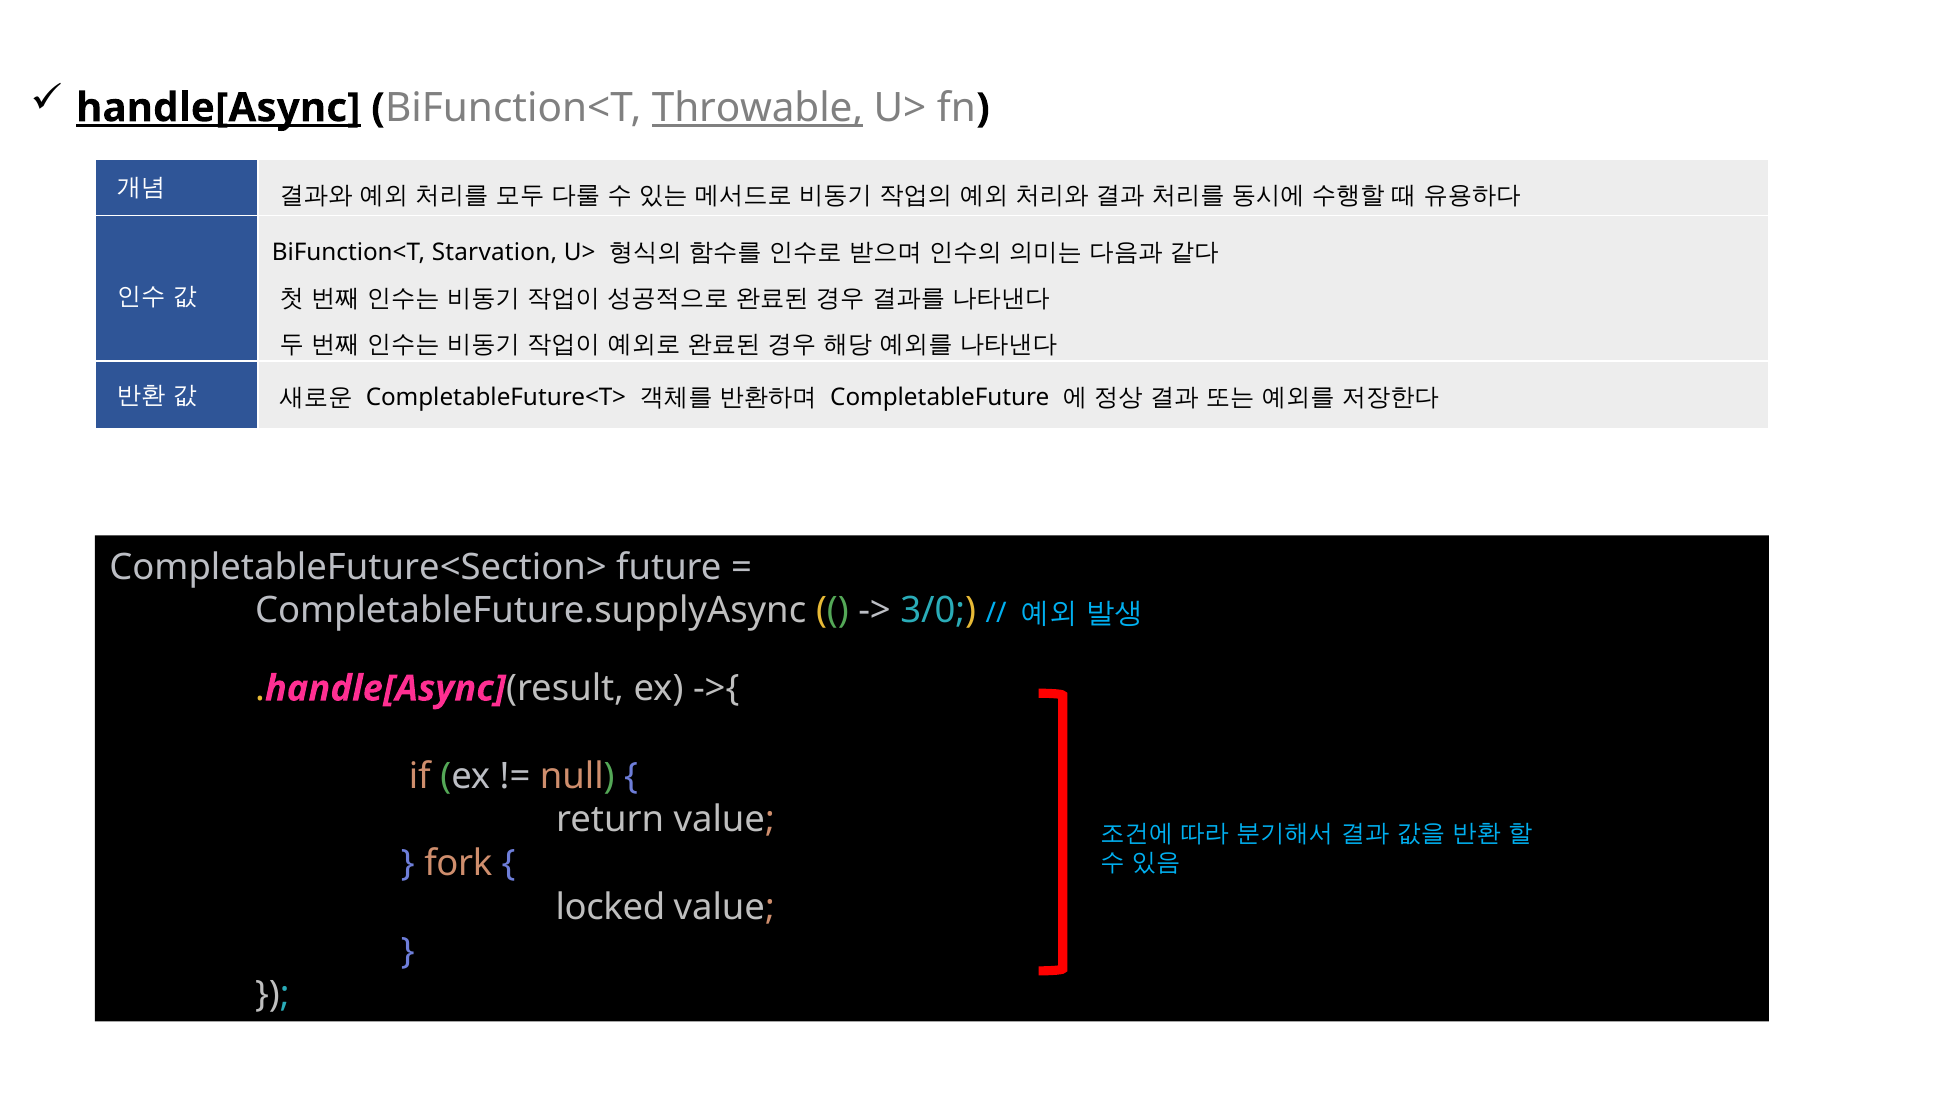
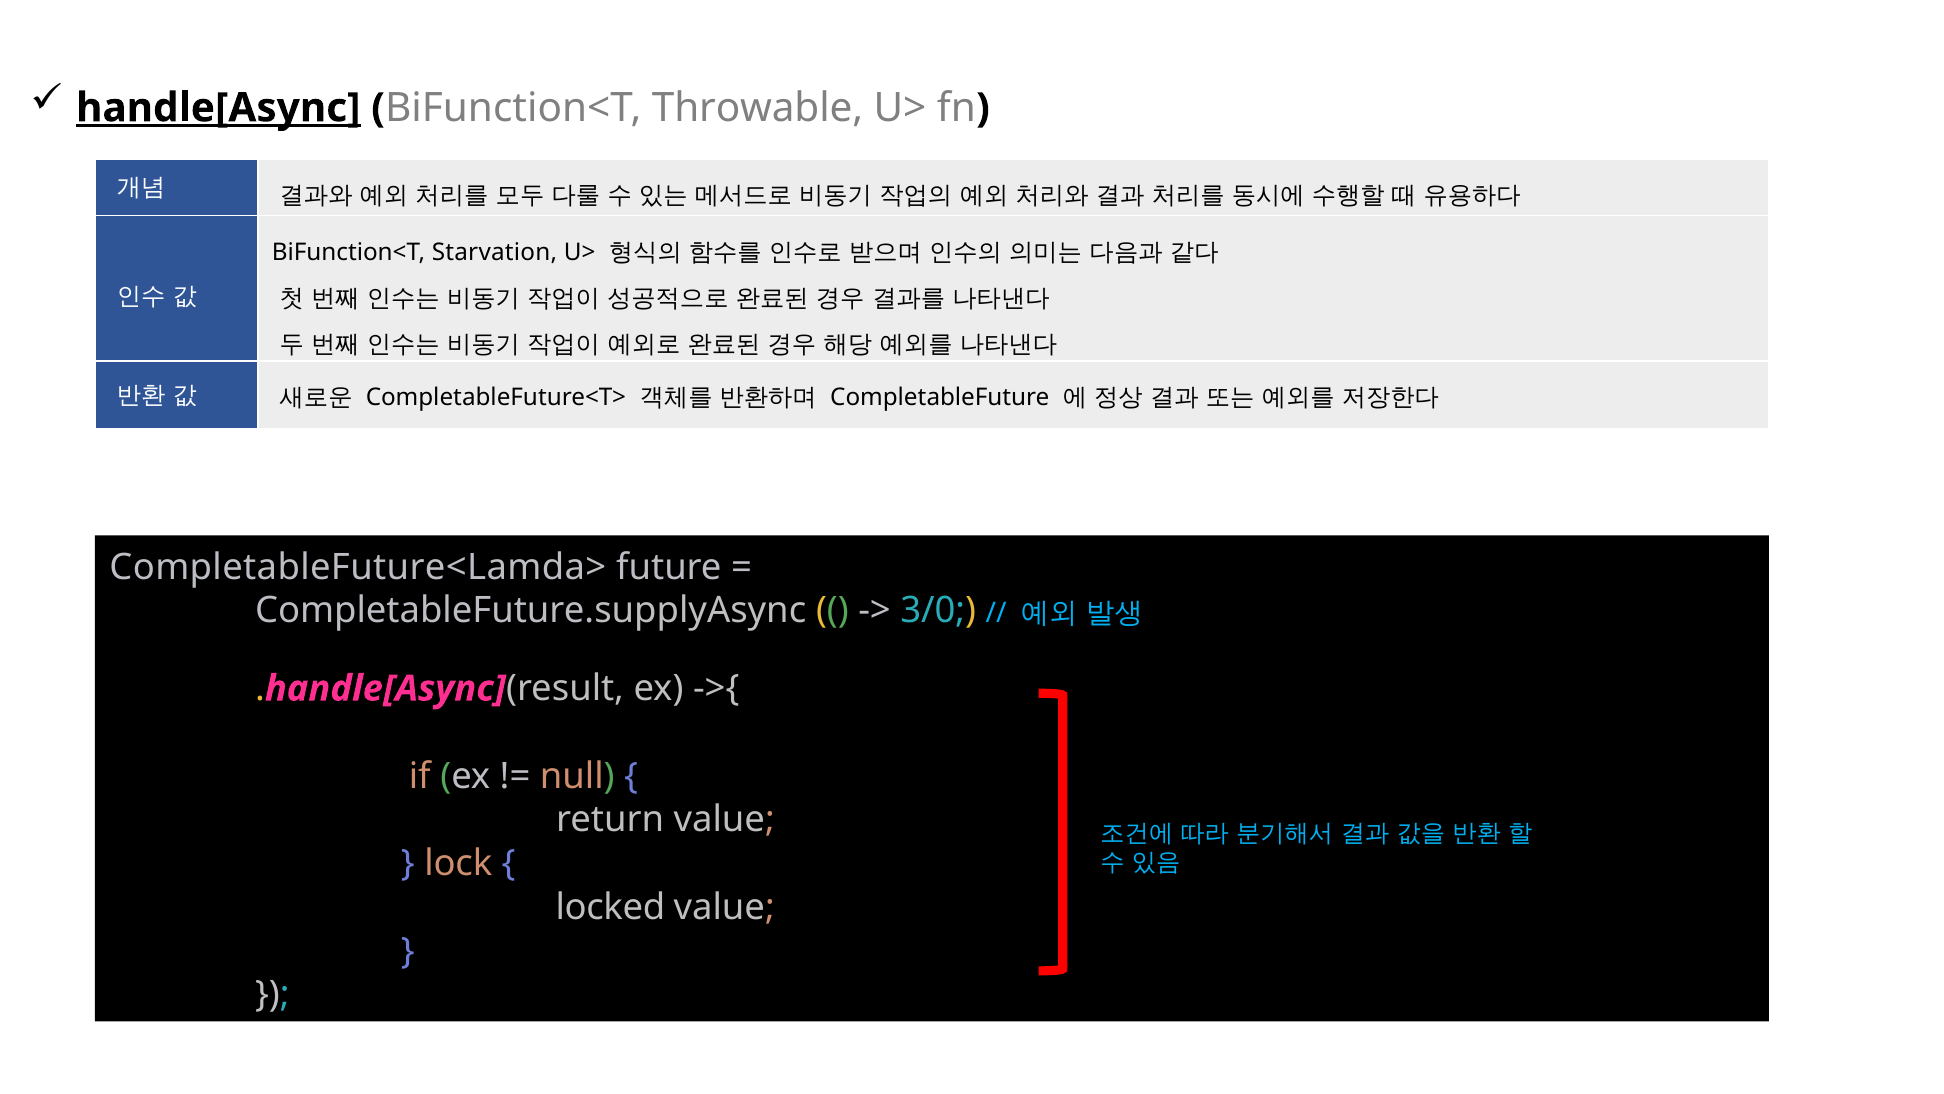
Throwable underline: present -> none
CompletableFuture<Section>: CompletableFuture<Section> -> CompletableFuture<Lamda>
fork: fork -> lock
